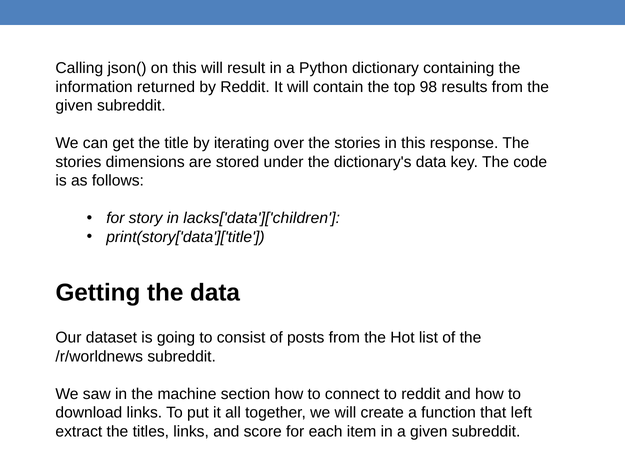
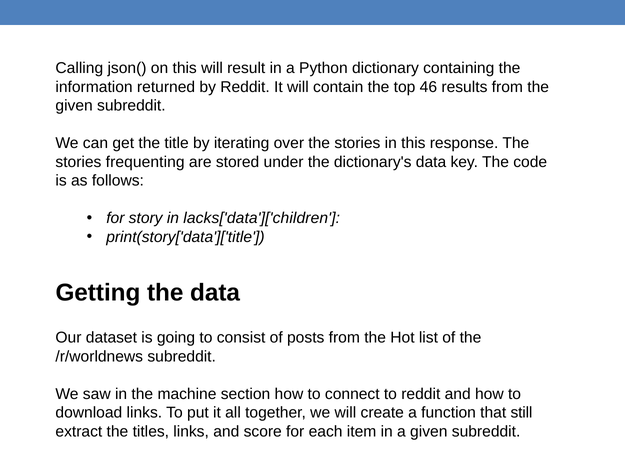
98: 98 -> 46
dimensions: dimensions -> frequenting
left: left -> still
